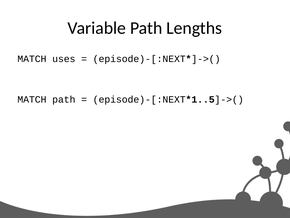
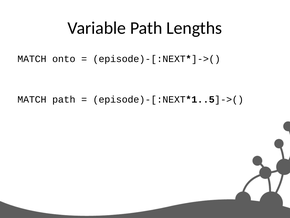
uses: uses -> onto
